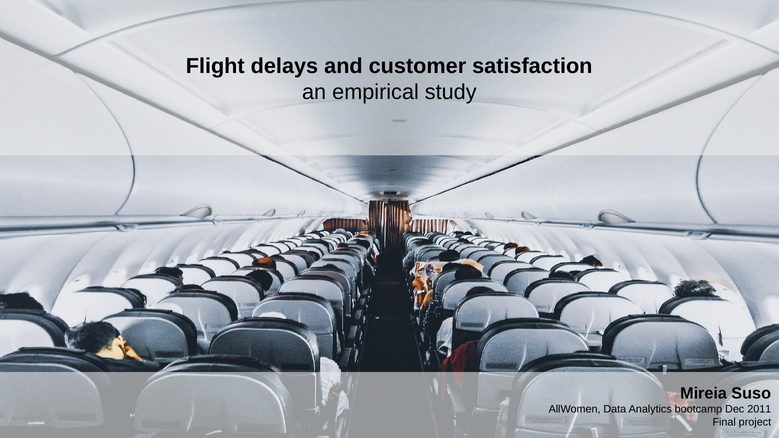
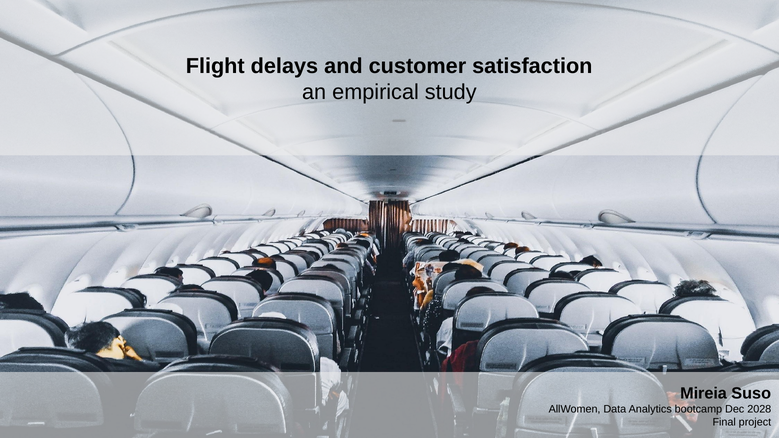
2011: 2011 -> 2028
